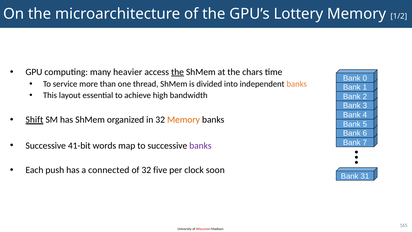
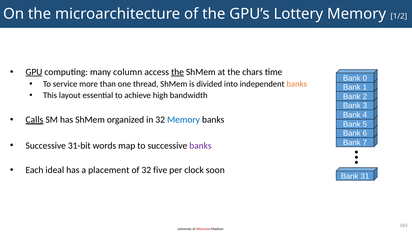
GPU underline: none -> present
heavier: heavier -> column
Shift: Shift -> Calls
Memory at (184, 120) colour: orange -> blue
41-bit: 41-bit -> 31-bit
push: push -> ideal
connected: connected -> placement
